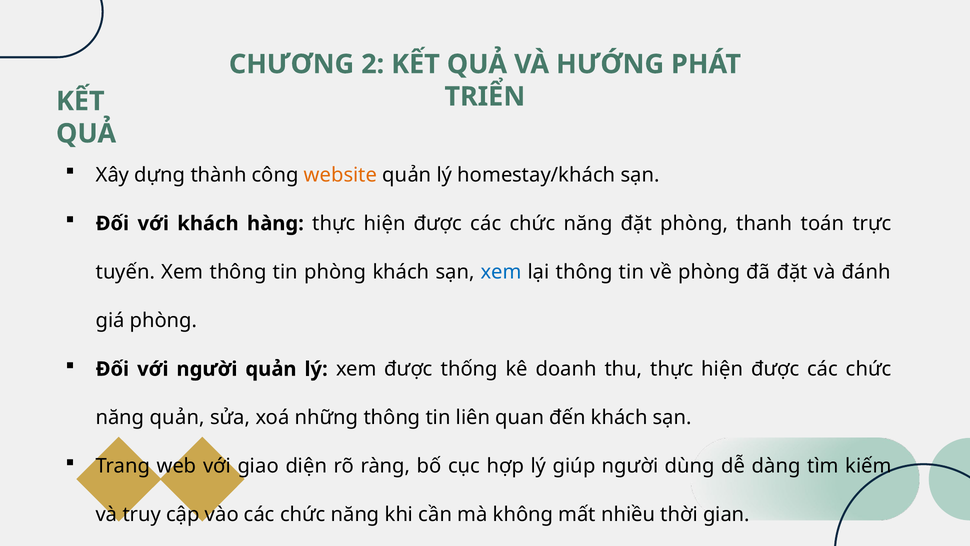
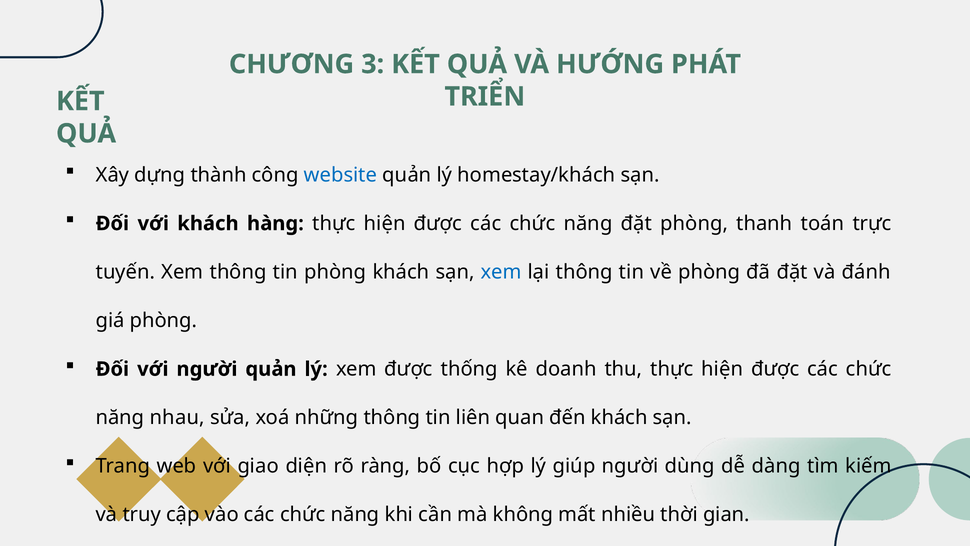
2: 2 -> 3
website colour: orange -> blue
năng quản: quản -> nhau
